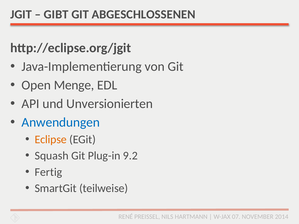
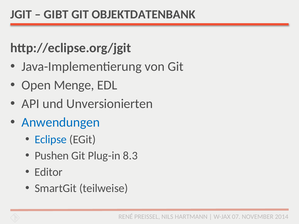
ABGESCHLOSSENEN: ABGESCHLOSSENEN -> OBJEKTDATENBANK
Eclipse colour: orange -> blue
Squash: Squash -> Pushen
9.2: 9.2 -> 8.3
Fertig: Fertig -> Editor
